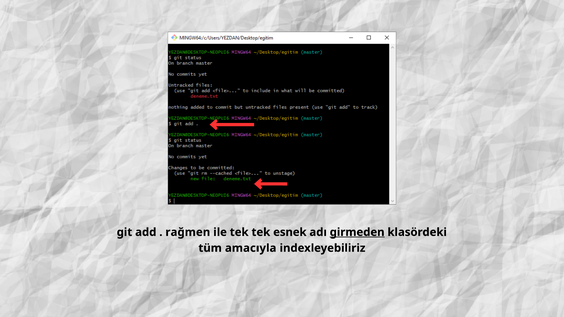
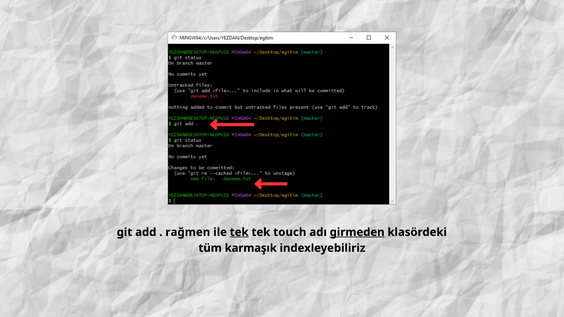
tek at (239, 232) underline: none -> present
esnek: esnek -> touch
amacıyla: amacıyla -> karmaşık
